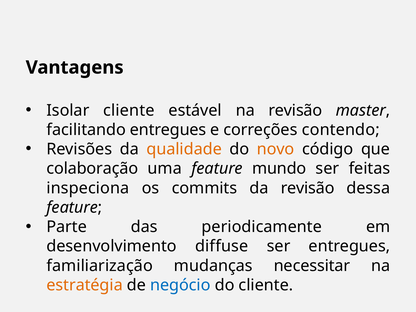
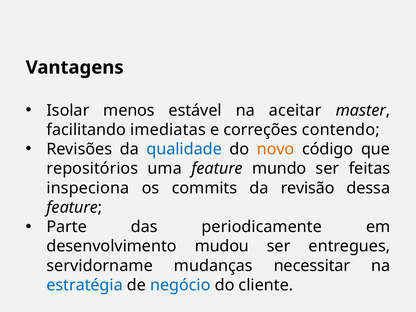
Isolar cliente: cliente -> menos
na revisão: revisão -> aceitar
facilitando entregues: entregues -> imediatas
qualidade colour: orange -> blue
colaboração: colaboração -> repositórios
diffuse: diffuse -> mudou
familiarização: familiarização -> servidorname
estratégia colour: orange -> blue
